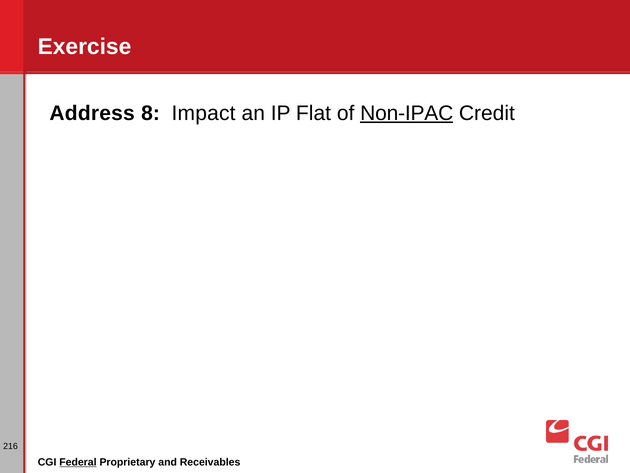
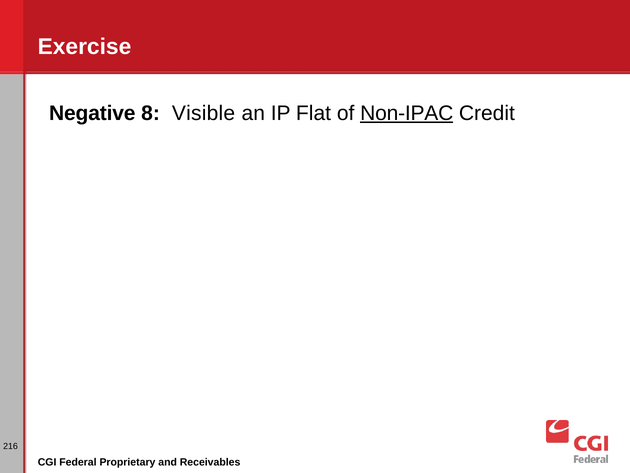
Address: Address -> Negative
Impact: Impact -> Visible
Federal underline: present -> none
